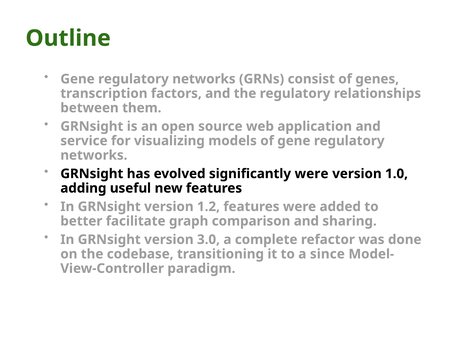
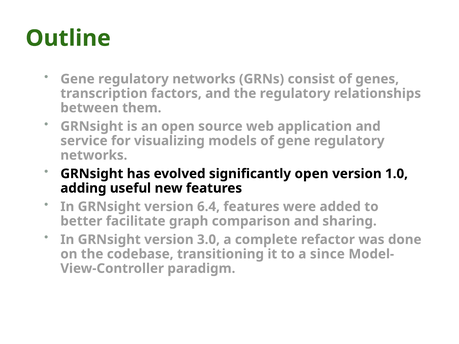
significantly were: were -> open
1.2: 1.2 -> 6.4
